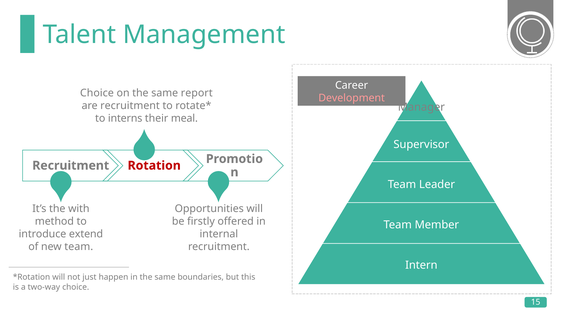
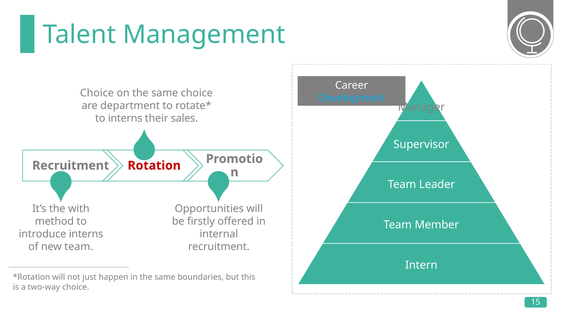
same report: report -> choice
Development colour: pink -> light blue
are recruitment: recruitment -> department
meal: meal -> sales
introduce extend: extend -> interns
